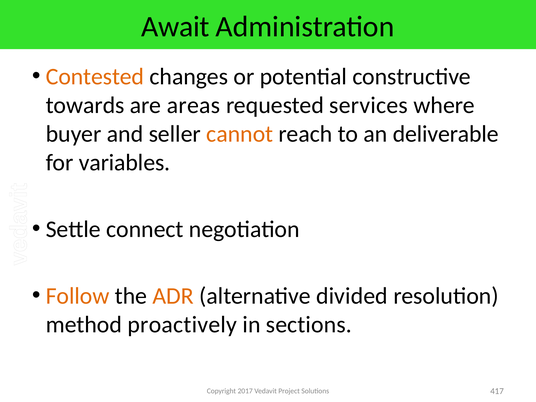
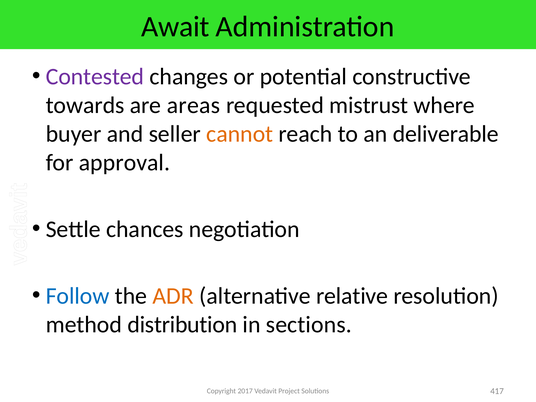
Contested colour: orange -> purple
services: services -> mistrust
variables: variables -> approval
connect: connect -> chances
Follow colour: orange -> blue
divided: divided -> relative
proactively: proactively -> distribution
